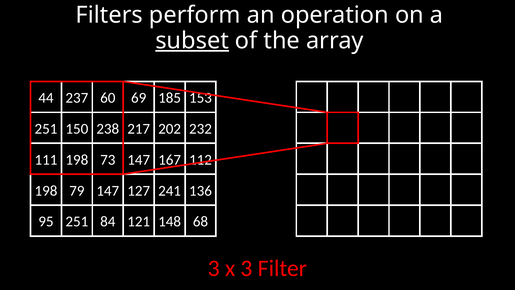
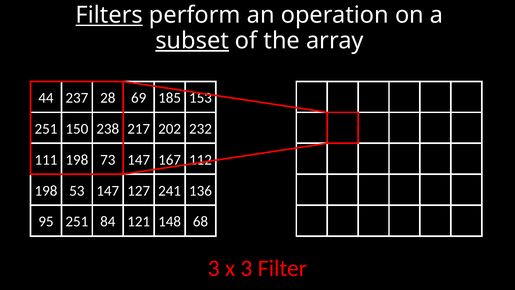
Filters underline: none -> present
60: 60 -> 28
79: 79 -> 53
